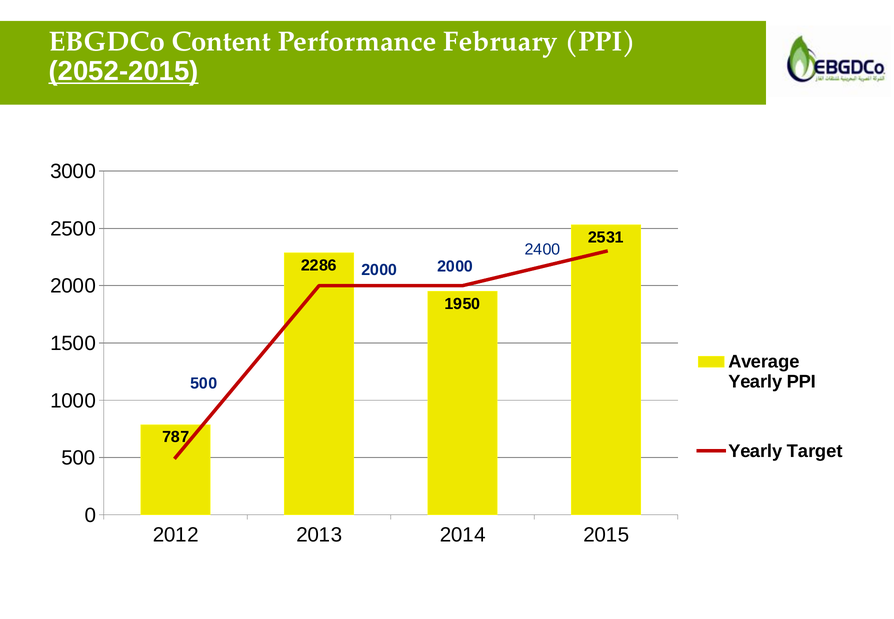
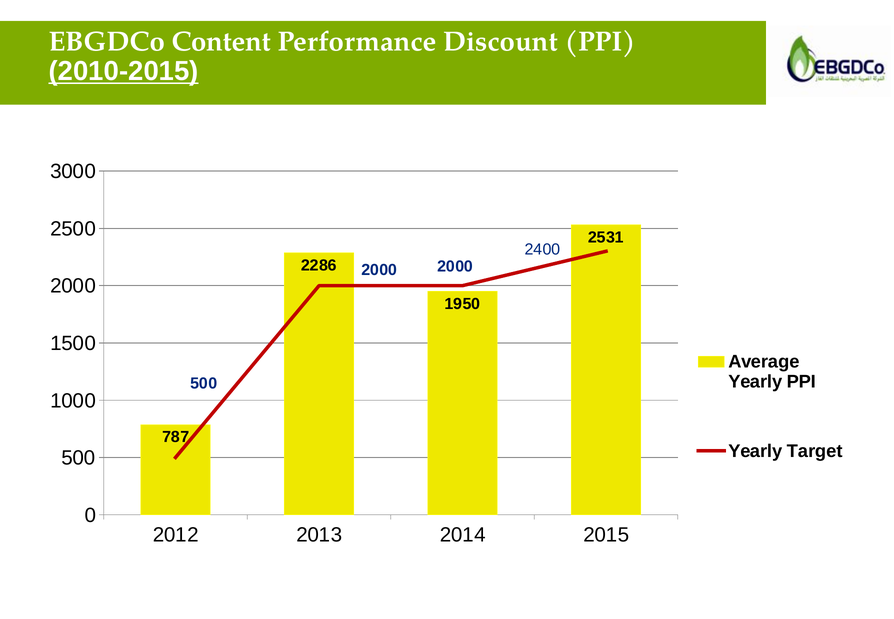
February: February -> Discount
2052-2015: 2052-2015 -> 2010-2015
